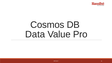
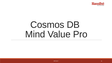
Data: Data -> Mind
